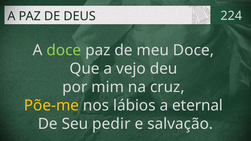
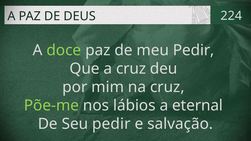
meu Doce: Doce -> Pedir
a vejo: vejo -> cruz
Põe-me colour: yellow -> light green
